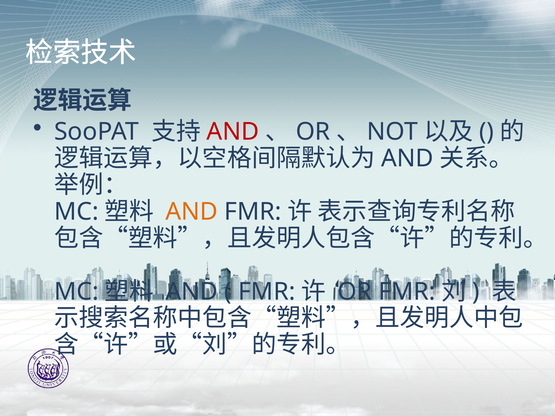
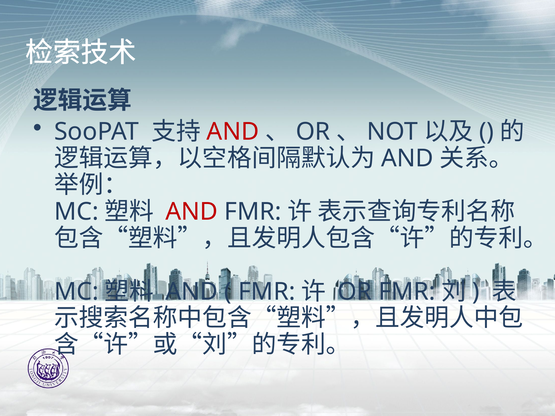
AND at (192, 212) colour: orange -> red
